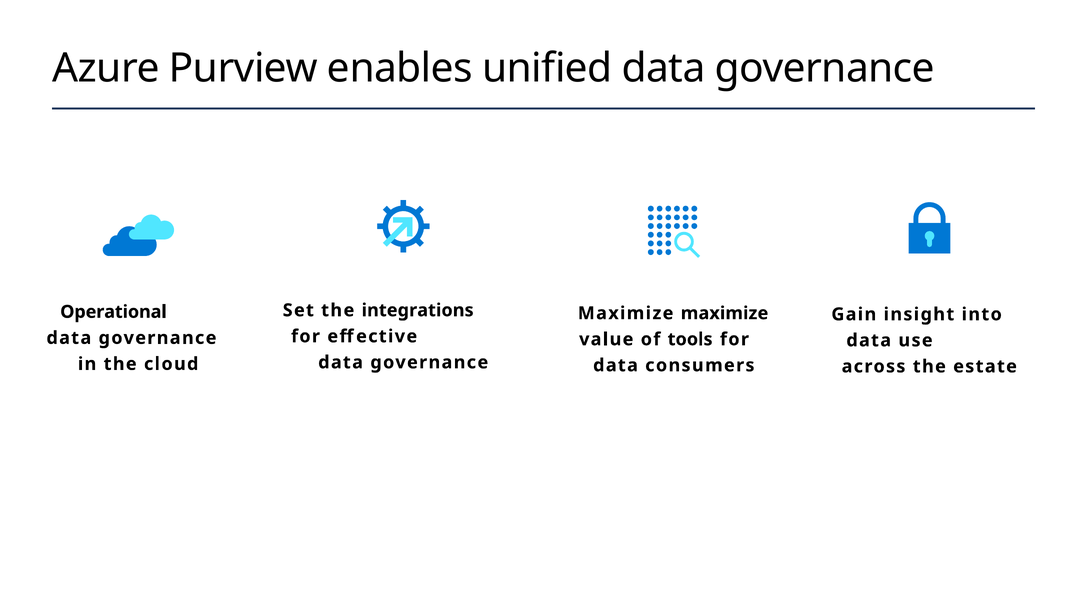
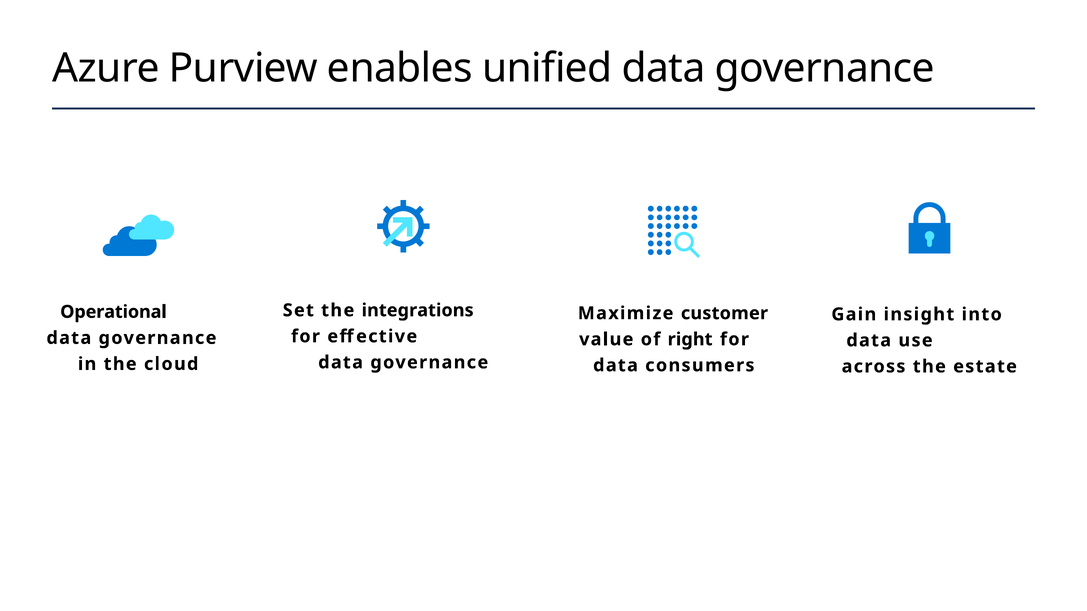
Maximize maximize: maximize -> customer
tools: tools -> right
